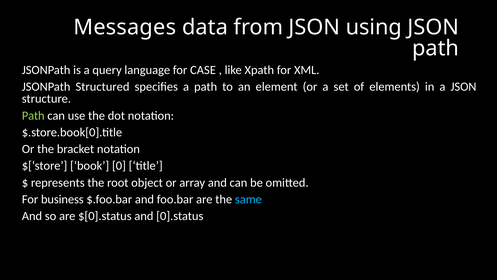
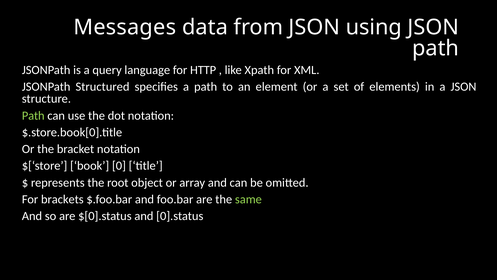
CASE: CASE -> HTTP
business: business -> brackets
same colour: light blue -> light green
